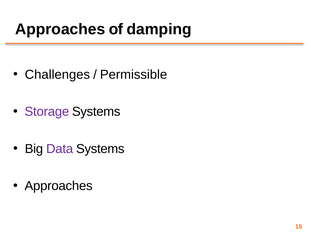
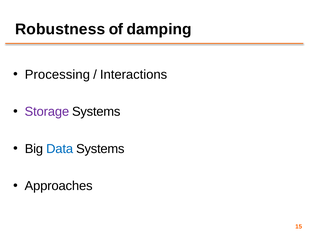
Approaches at (60, 29): Approaches -> Robustness
Challenges: Challenges -> Processing
Permissible: Permissible -> Interactions
Data colour: purple -> blue
